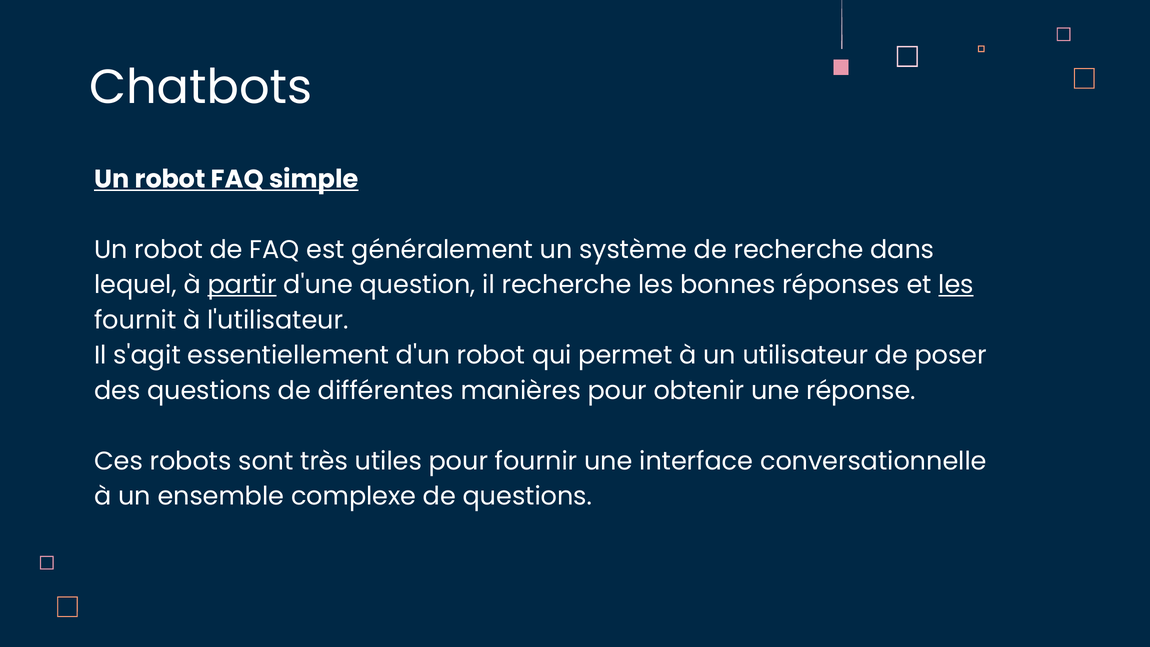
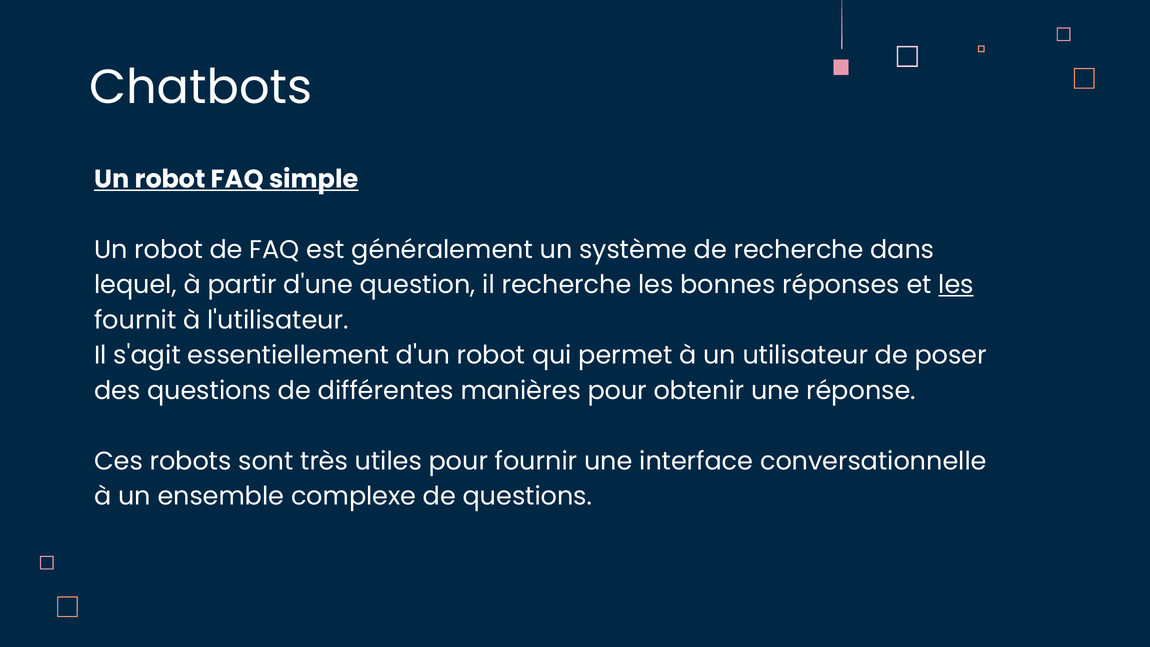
partir underline: present -> none
